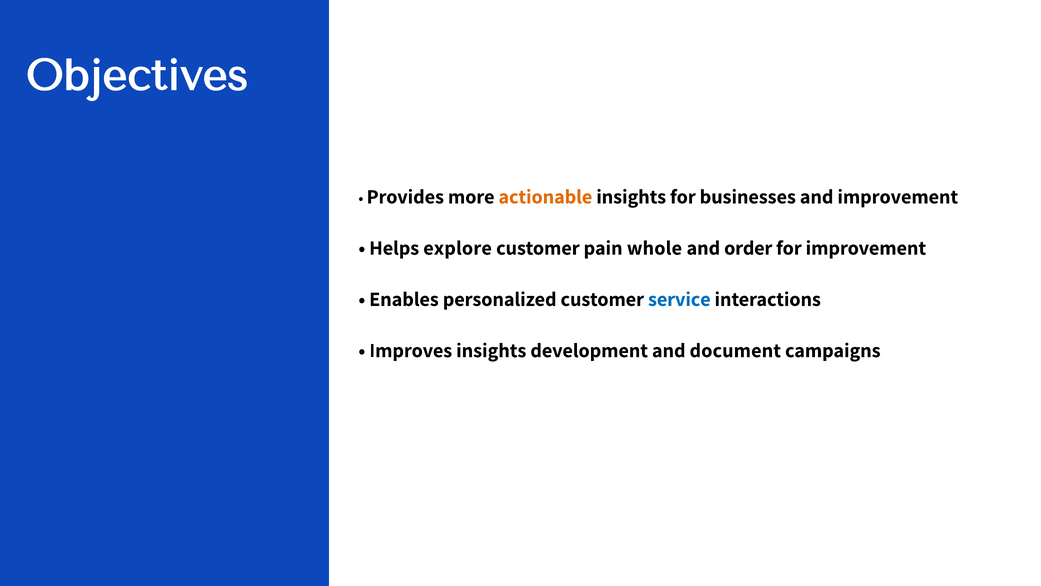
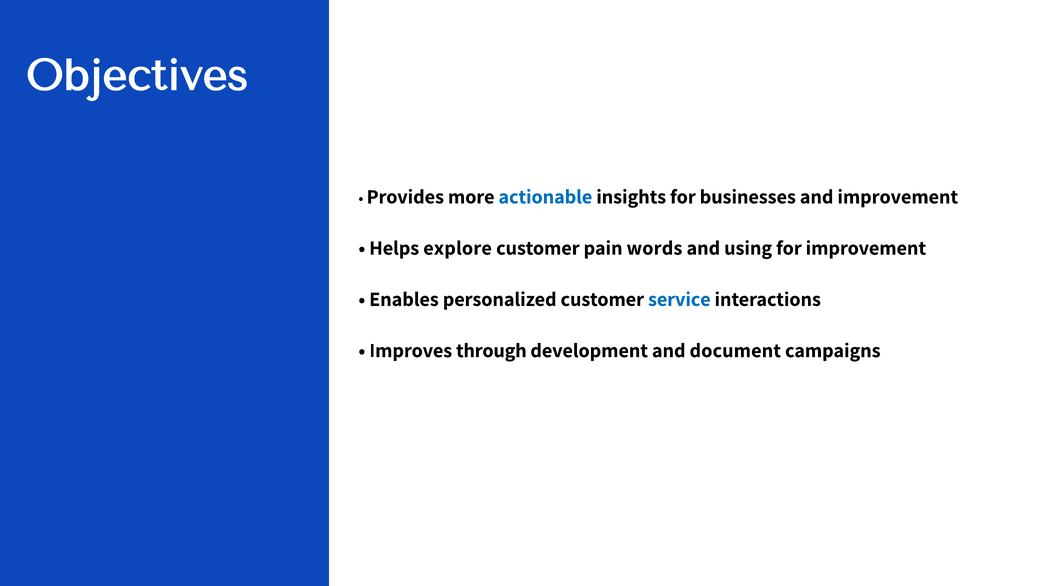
actionable colour: orange -> blue
whole: whole -> words
order: order -> using
Improves insights: insights -> through
